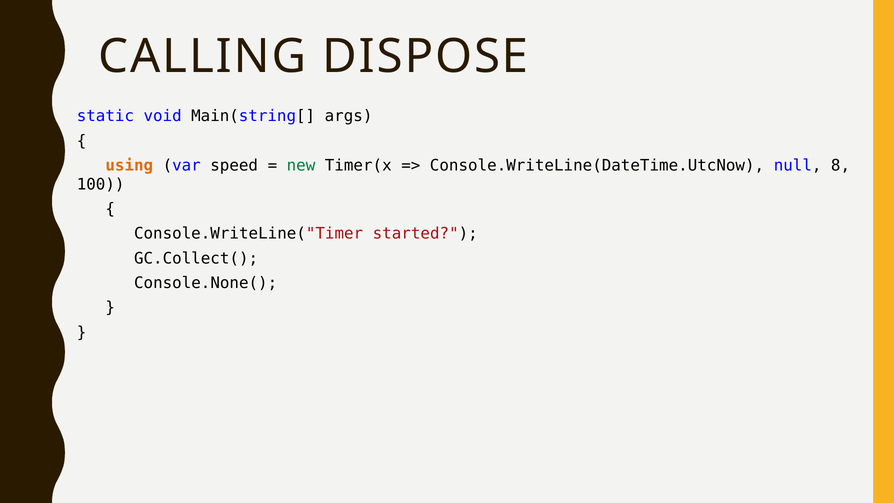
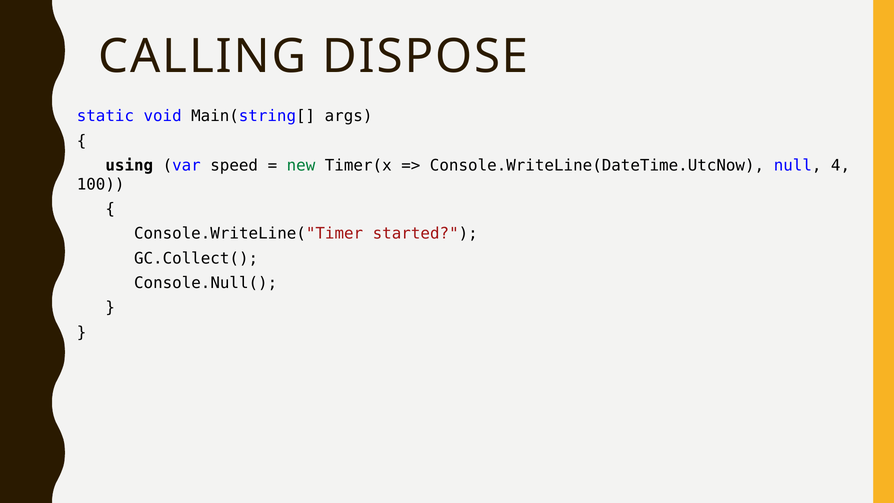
using colour: orange -> black
8: 8 -> 4
Console.None(: Console.None( -> Console.Null(
